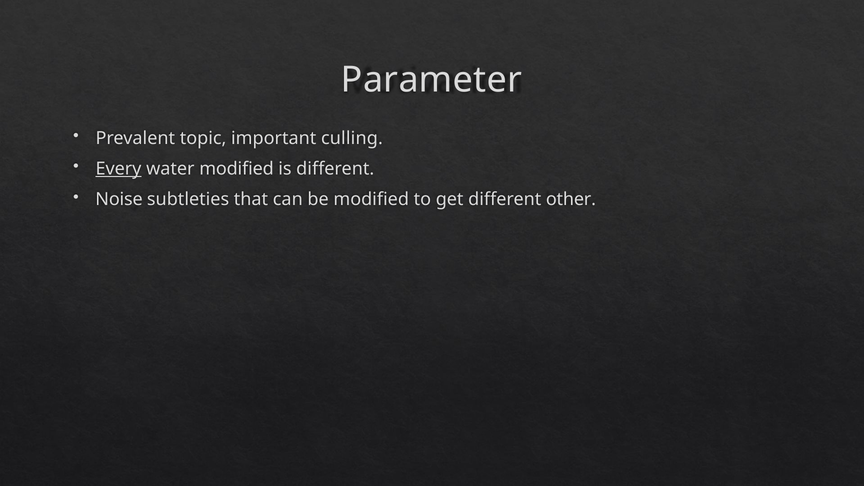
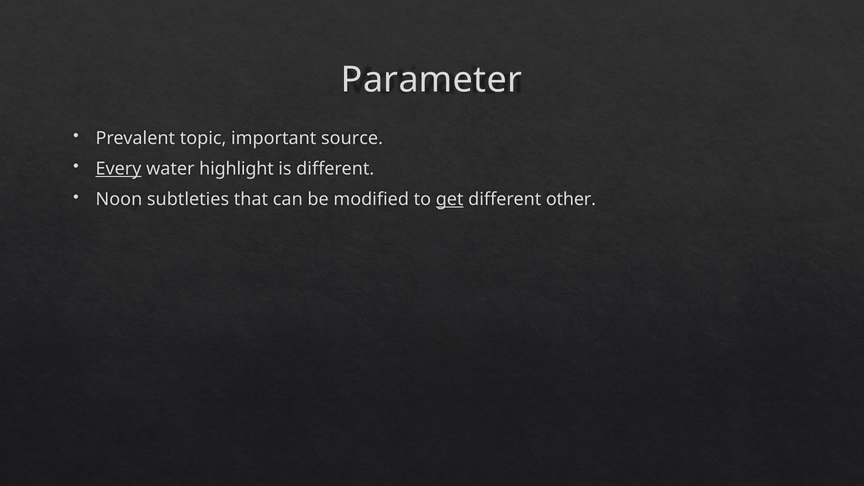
culling: culling -> source
water modified: modified -> highlight
Noise: Noise -> Noon
get underline: none -> present
